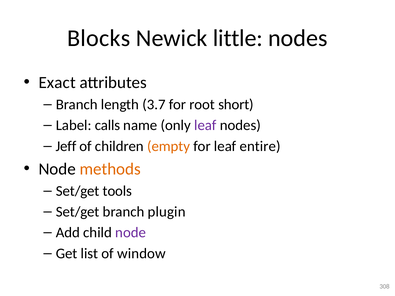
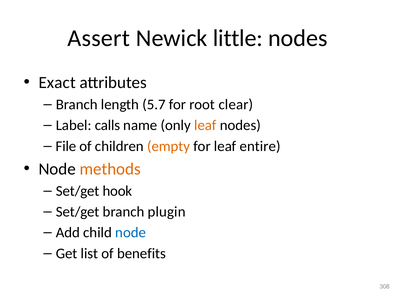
Blocks: Blocks -> Assert
3.7: 3.7 -> 5.7
short: short -> clear
leaf at (205, 125) colour: purple -> orange
Jeff: Jeff -> File
tools: tools -> hook
node at (131, 233) colour: purple -> blue
window: window -> benefits
